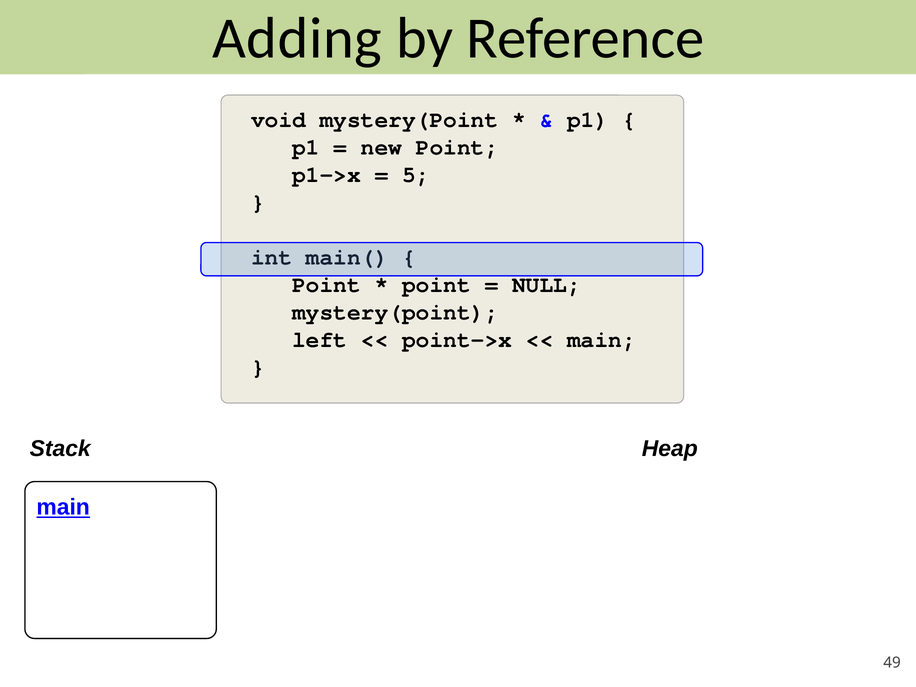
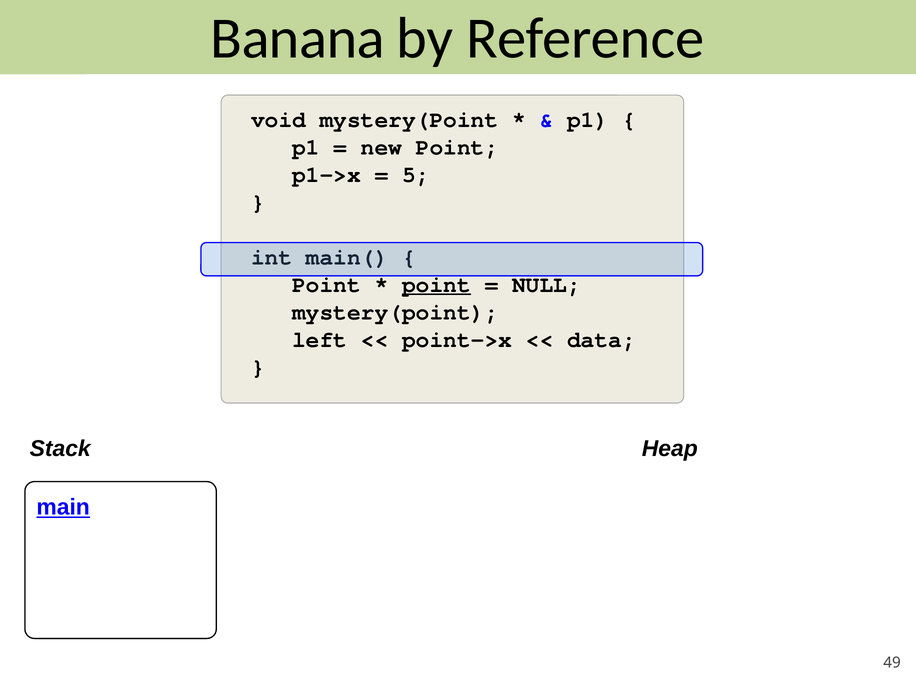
Adding: Adding -> Banana
point at (437, 285) underline: none -> present
main at (601, 340): main -> data
